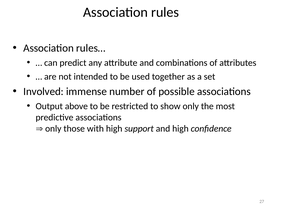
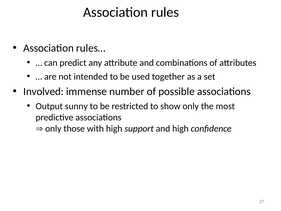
above: above -> sunny
